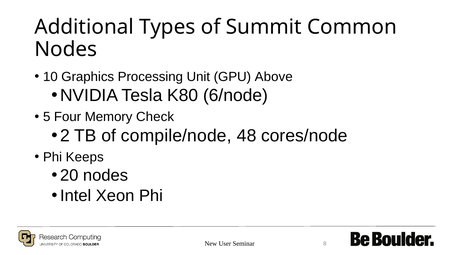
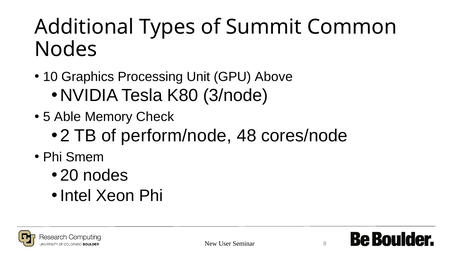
6/node: 6/node -> 3/node
Four: Four -> Able
compile/node: compile/node -> perform/node
Keeps: Keeps -> Smem
